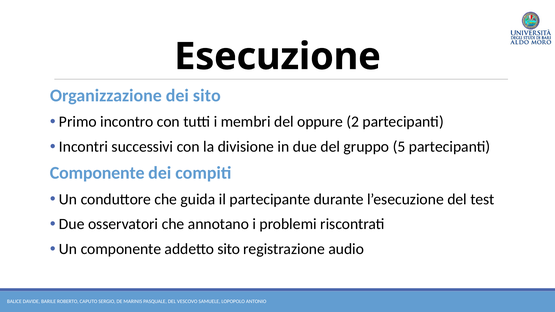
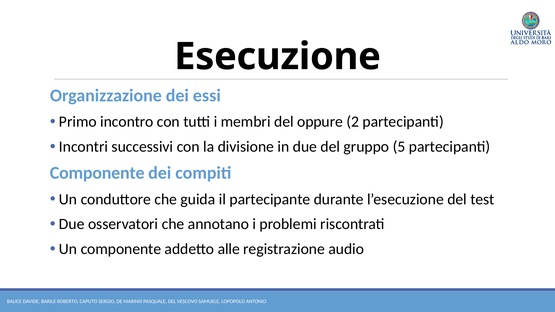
dei sito: sito -> essi
addetto sito: sito -> alle
